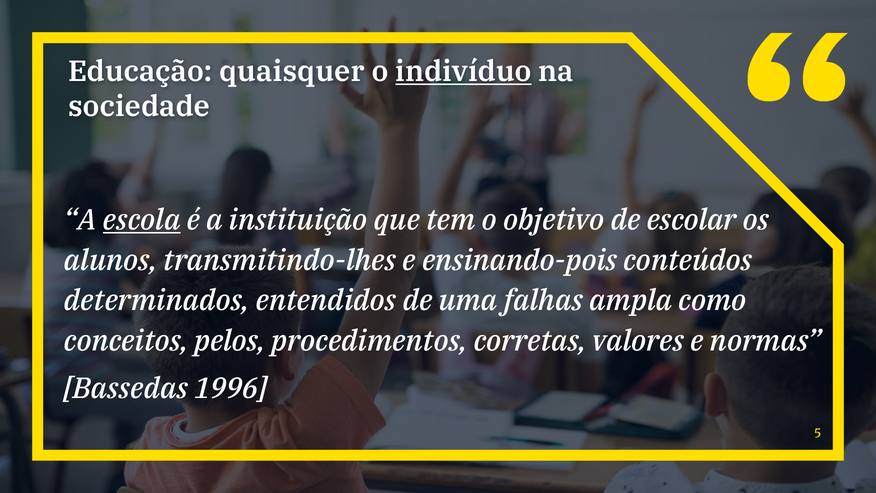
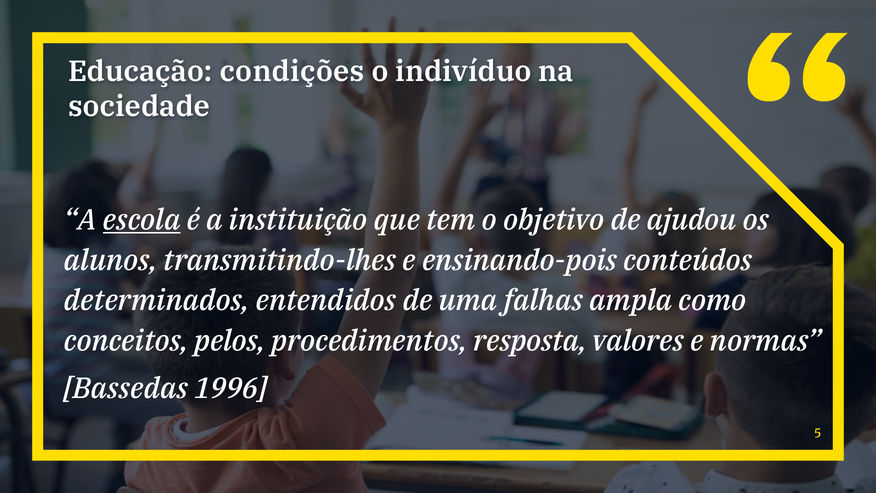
quaisquer: quaisquer -> condições
indivíduo underline: present -> none
escolar: escolar -> ajudou
corretas: corretas -> resposta
